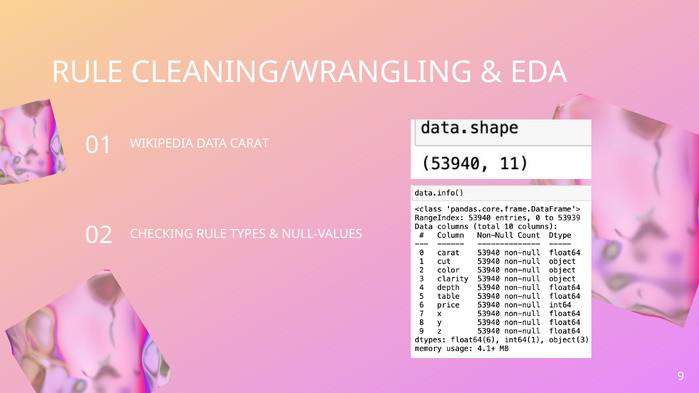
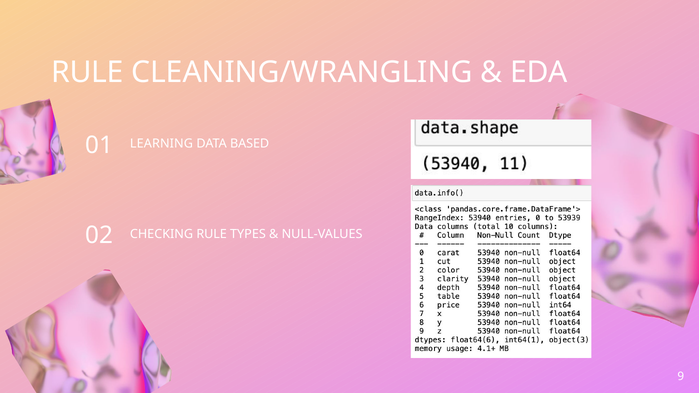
WIKIPEDIA: WIKIPEDIA -> LEARNING
CARAT: CARAT -> BASED
